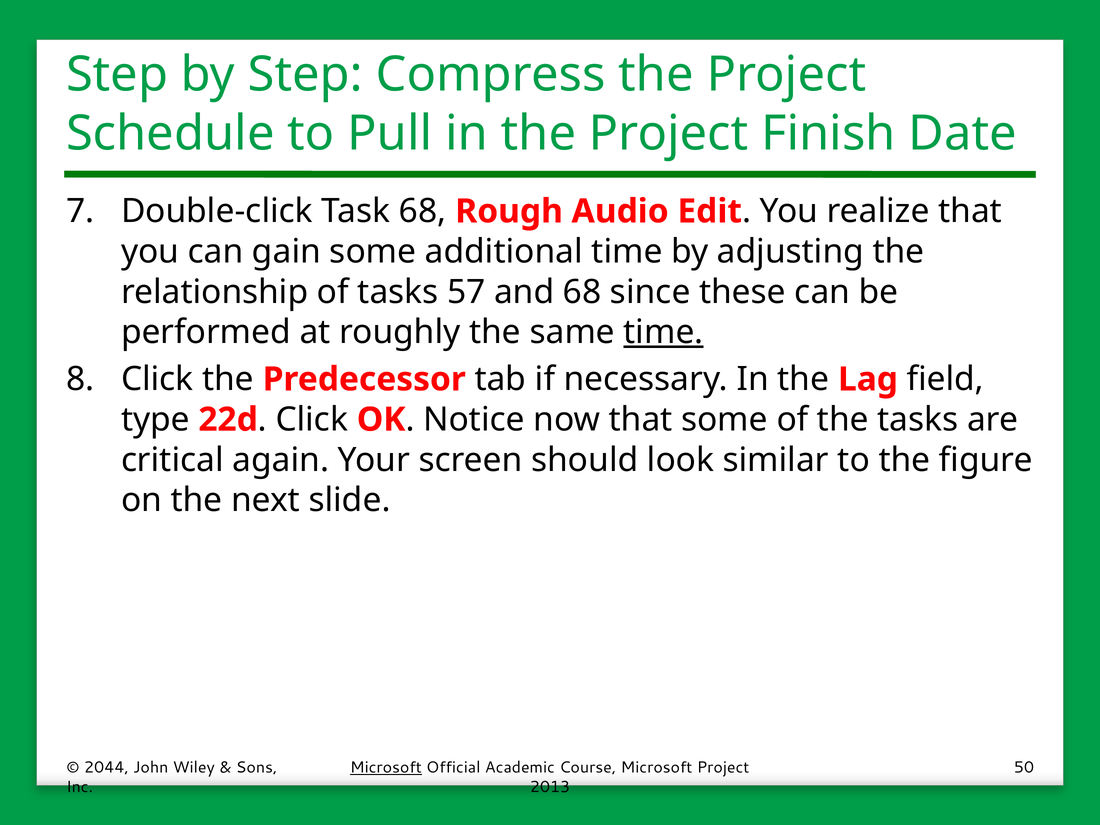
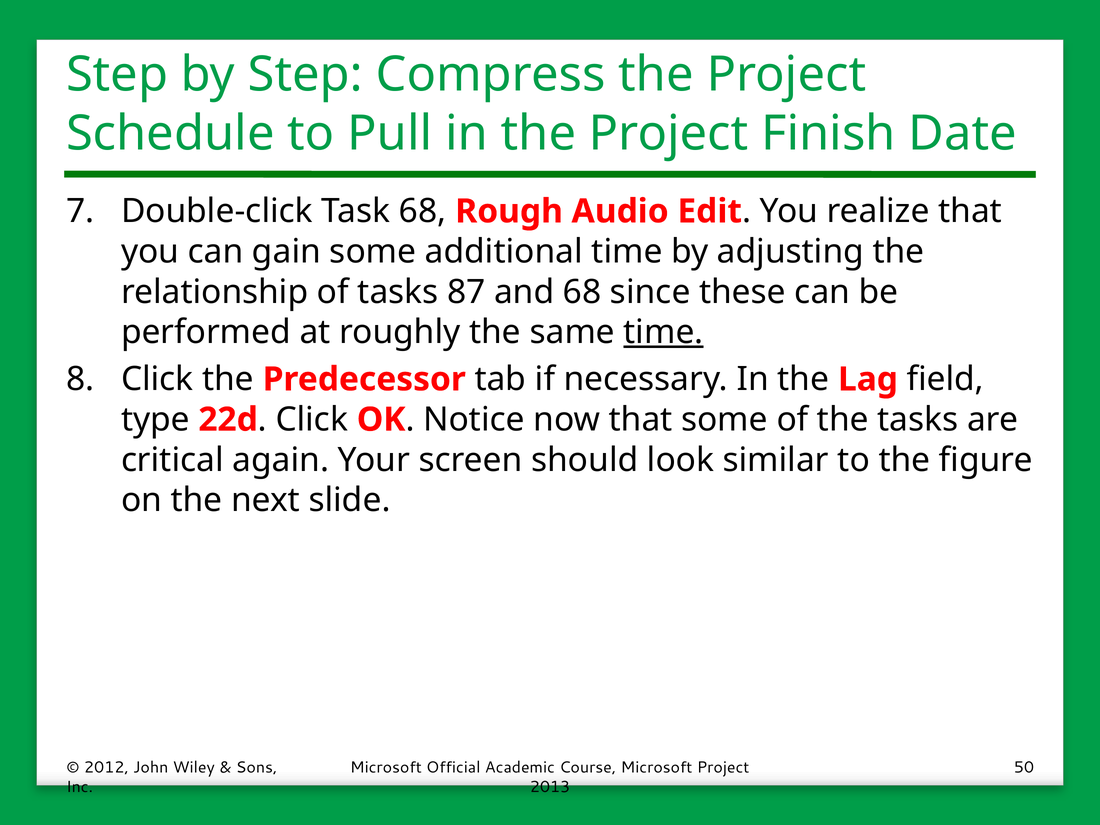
57: 57 -> 87
2044: 2044 -> 2012
Microsoft at (386, 768) underline: present -> none
